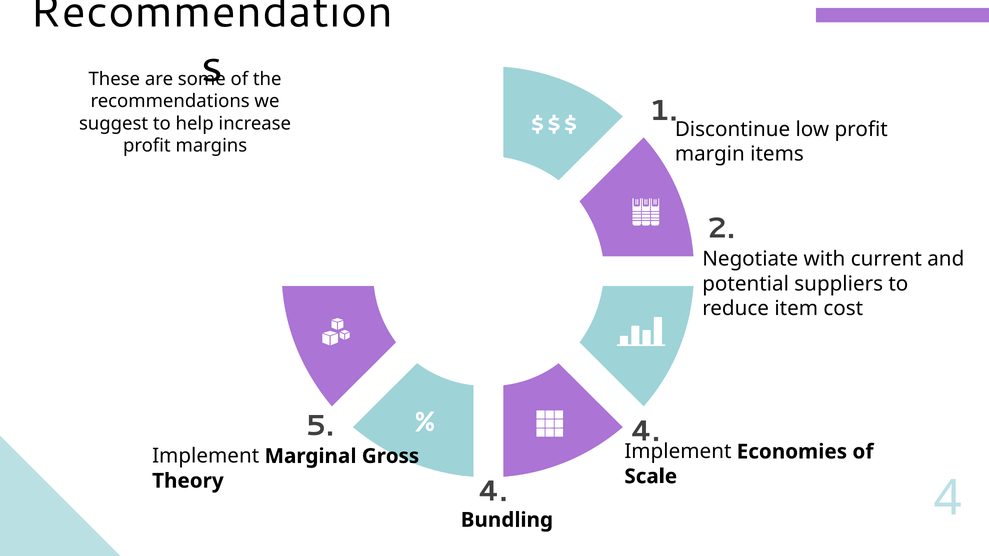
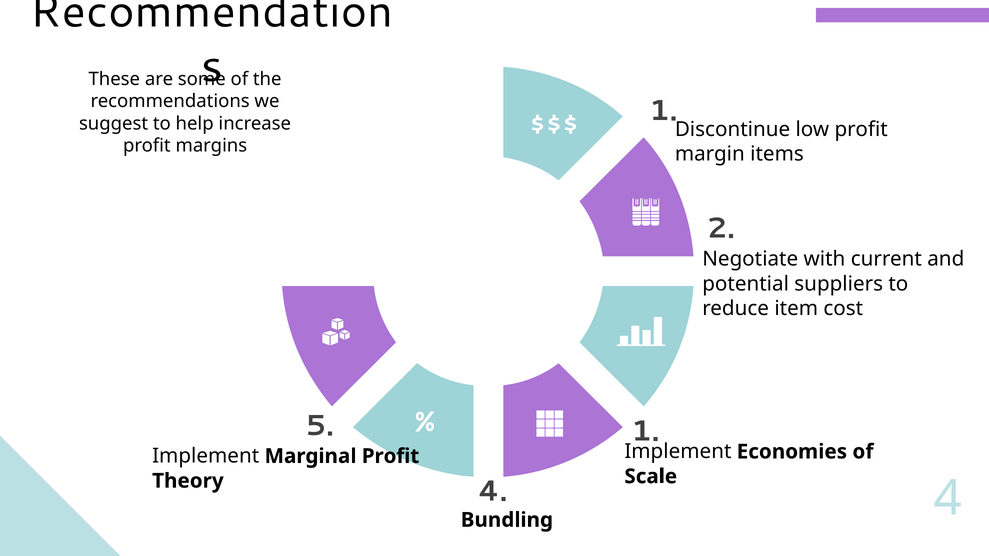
5 4: 4 -> 1
Marginal Gross: Gross -> Profit
